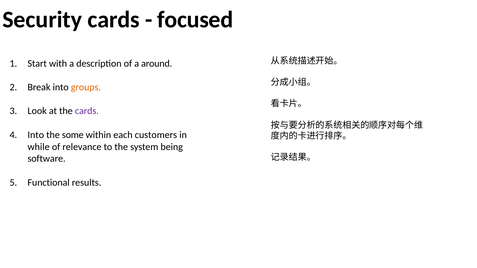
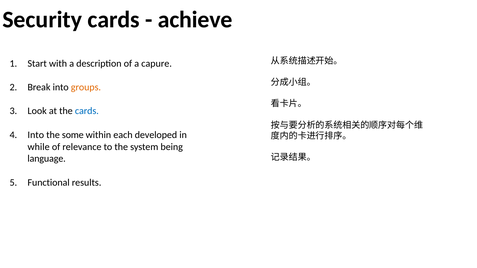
focused: focused -> achieve
around: around -> capure
cards at (87, 111) colour: purple -> blue
customers: customers -> developed
software: software -> language
